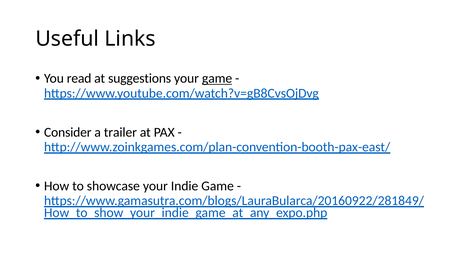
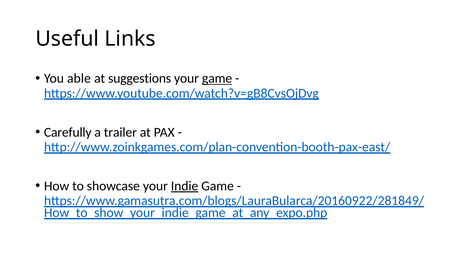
read: read -> able
Consider: Consider -> Carefully
Indie underline: none -> present
